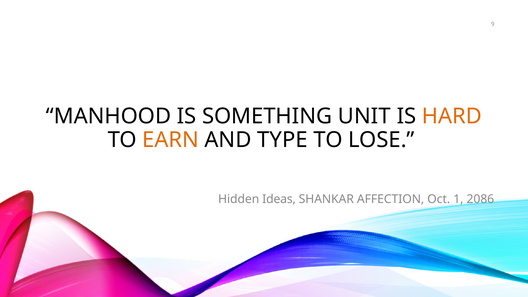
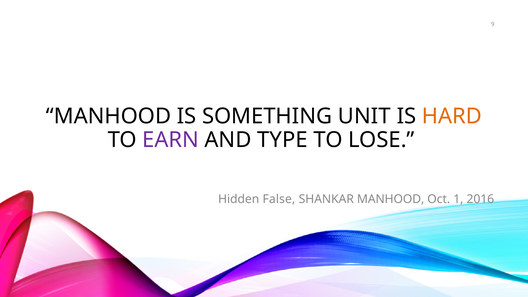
EARN colour: orange -> purple
Ideas: Ideas -> False
SHANKAR AFFECTION: AFFECTION -> MANHOOD
2086: 2086 -> 2016
